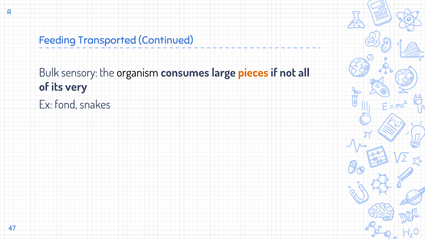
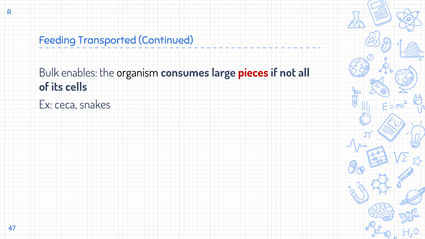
sensory: sensory -> enables
pieces colour: orange -> red
very: very -> cells
fond: fond -> ceca
